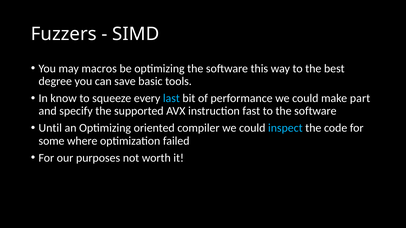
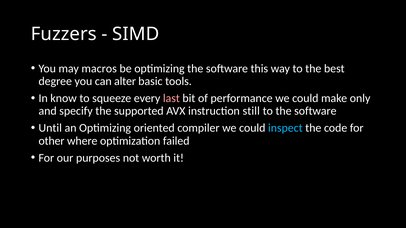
save: save -> alter
last colour: light blue -> pink
part: part -> only
fast: fast -> still
some: some -> other
